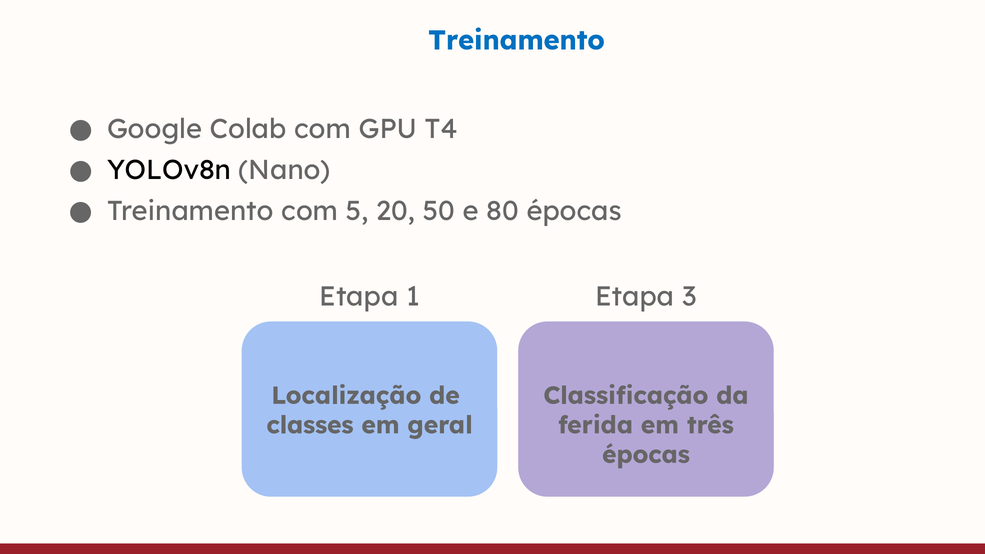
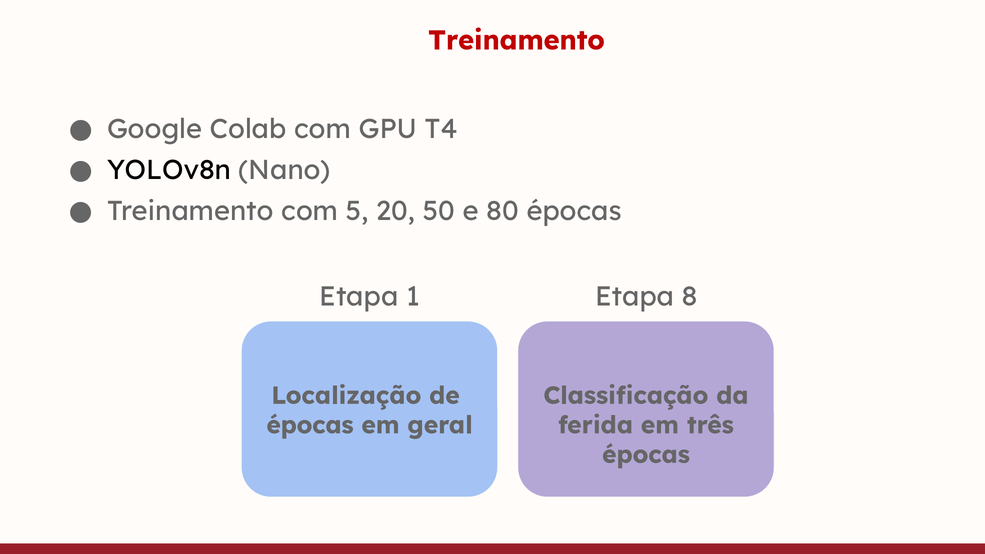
Treinamento at (516, 40) colour: blue -> red
3: 3 -> 8
classes at (310, 425): classes -> épocas
